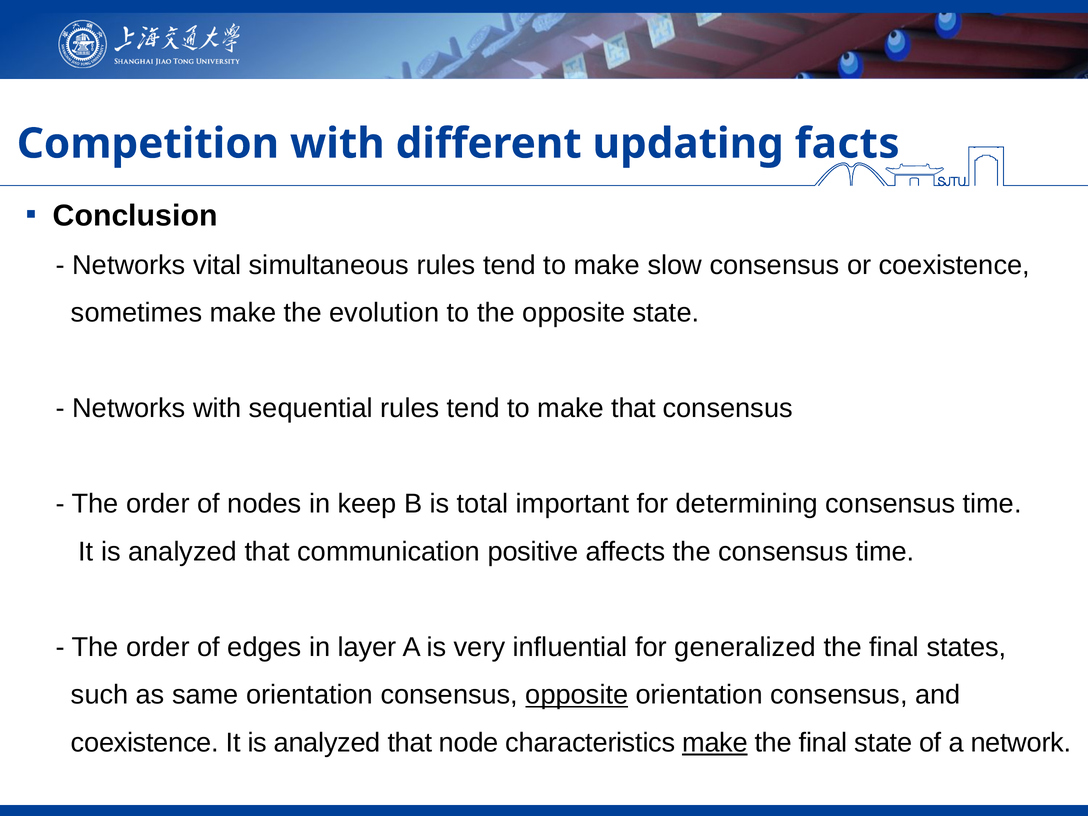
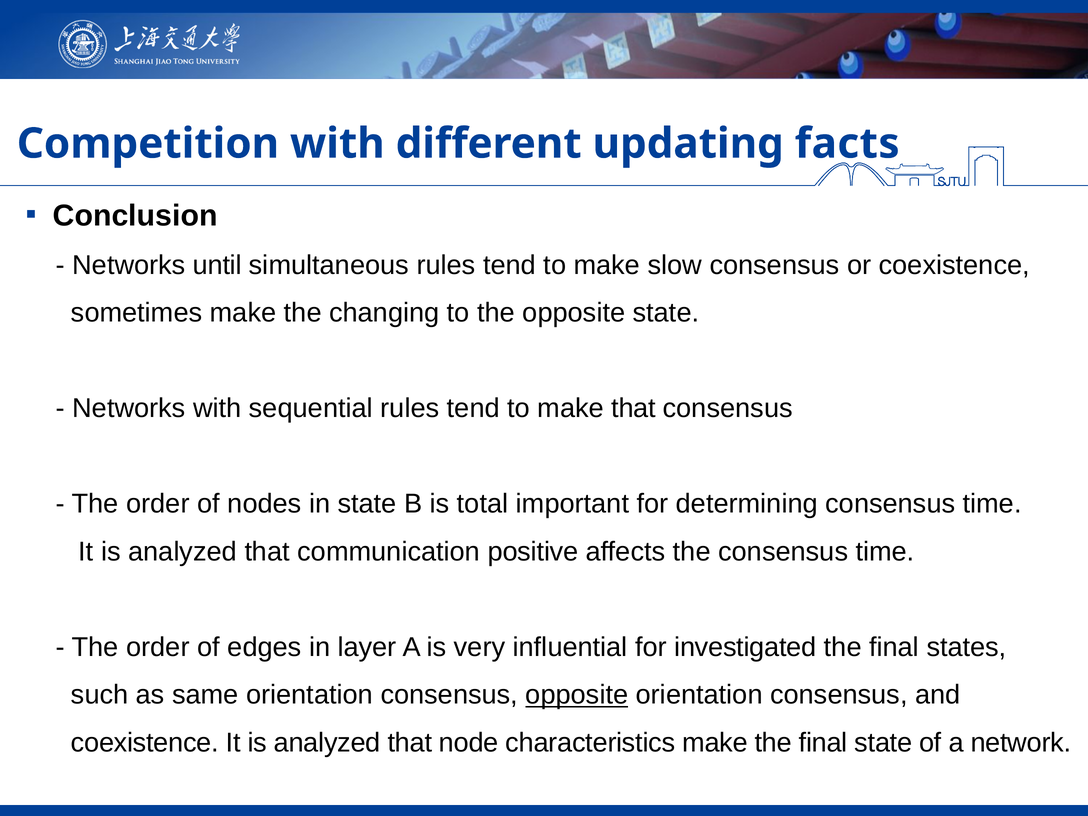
vital: vital -> until
evolution: evolution -> changing
in keep: keep -> state
generalized: generalized -> investigated
make at (715, 743) underline: present -> none
